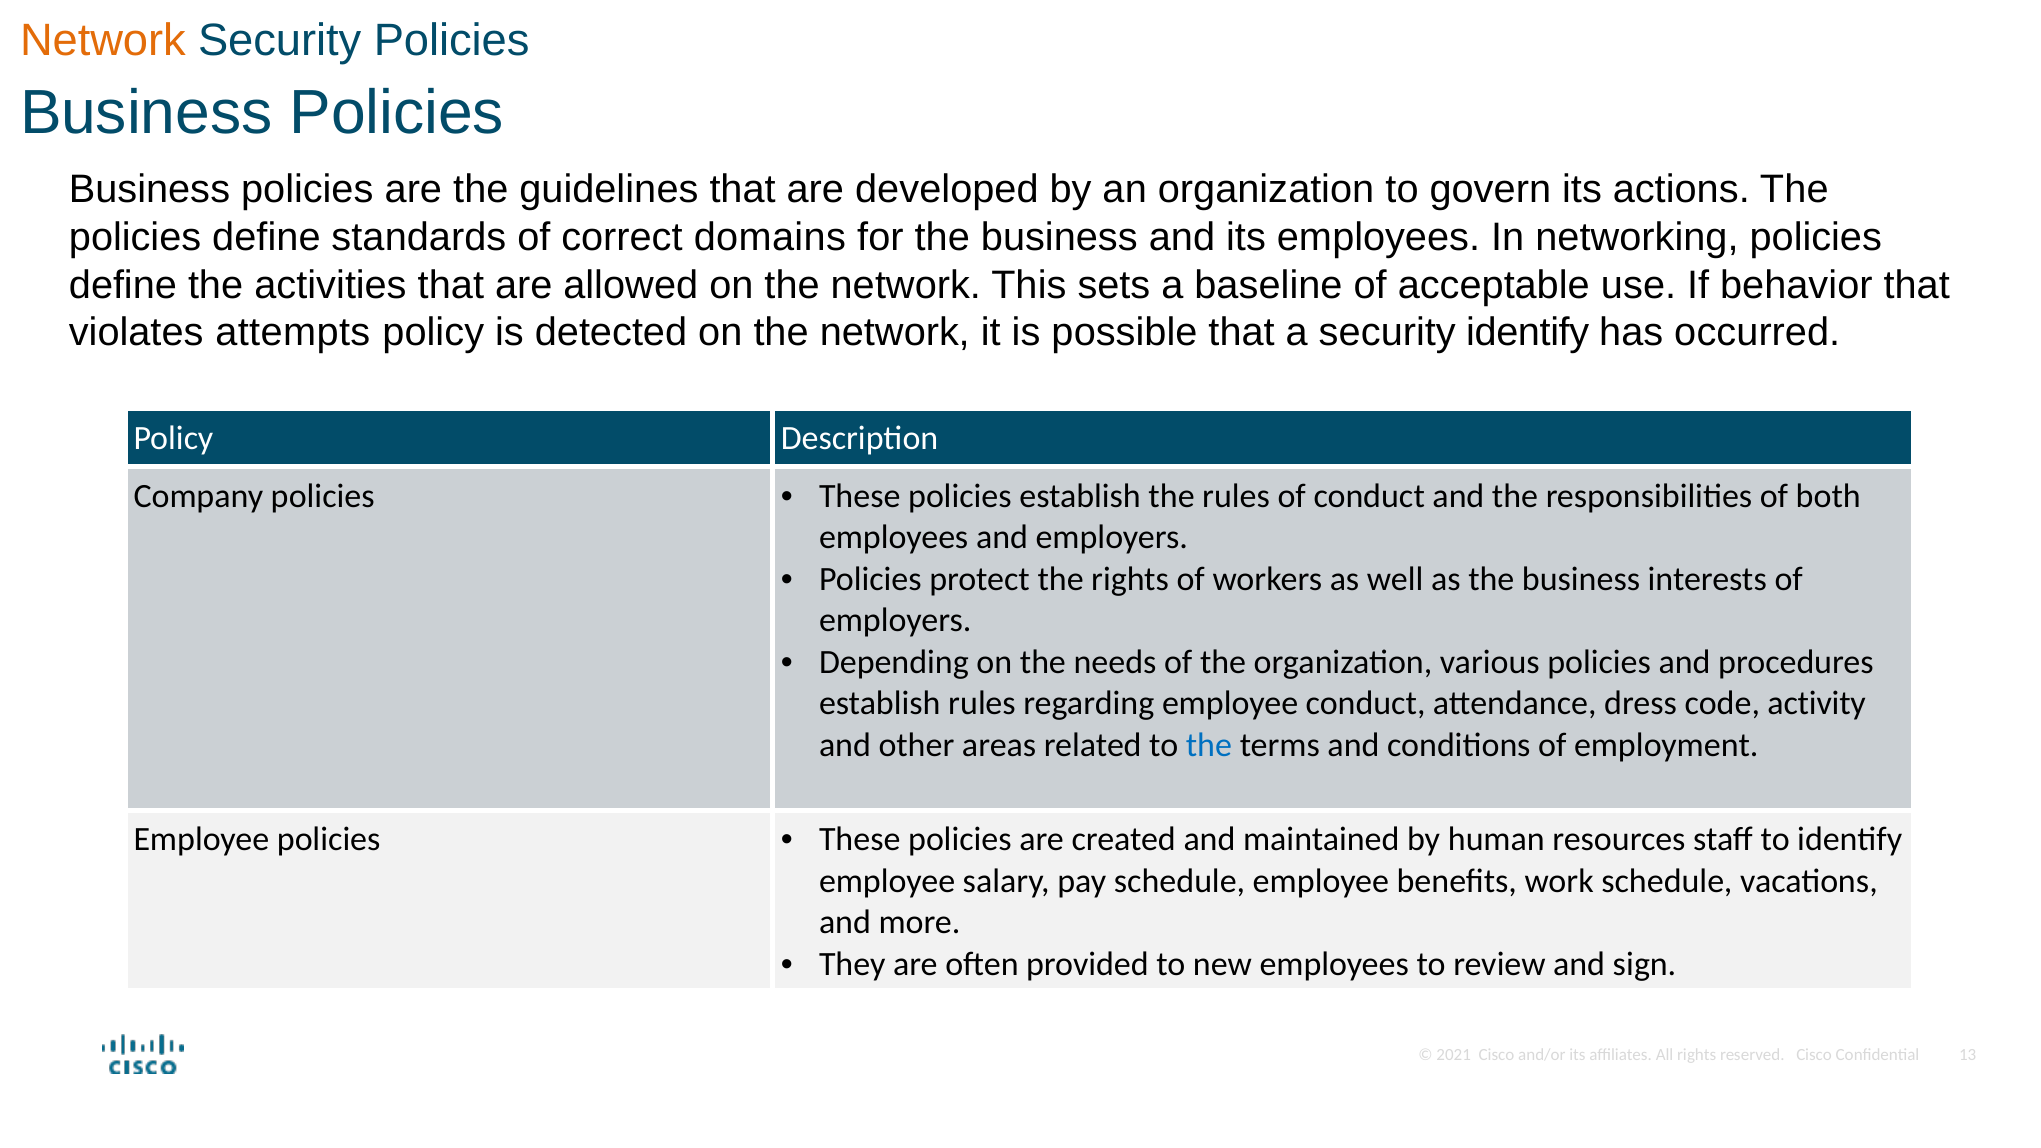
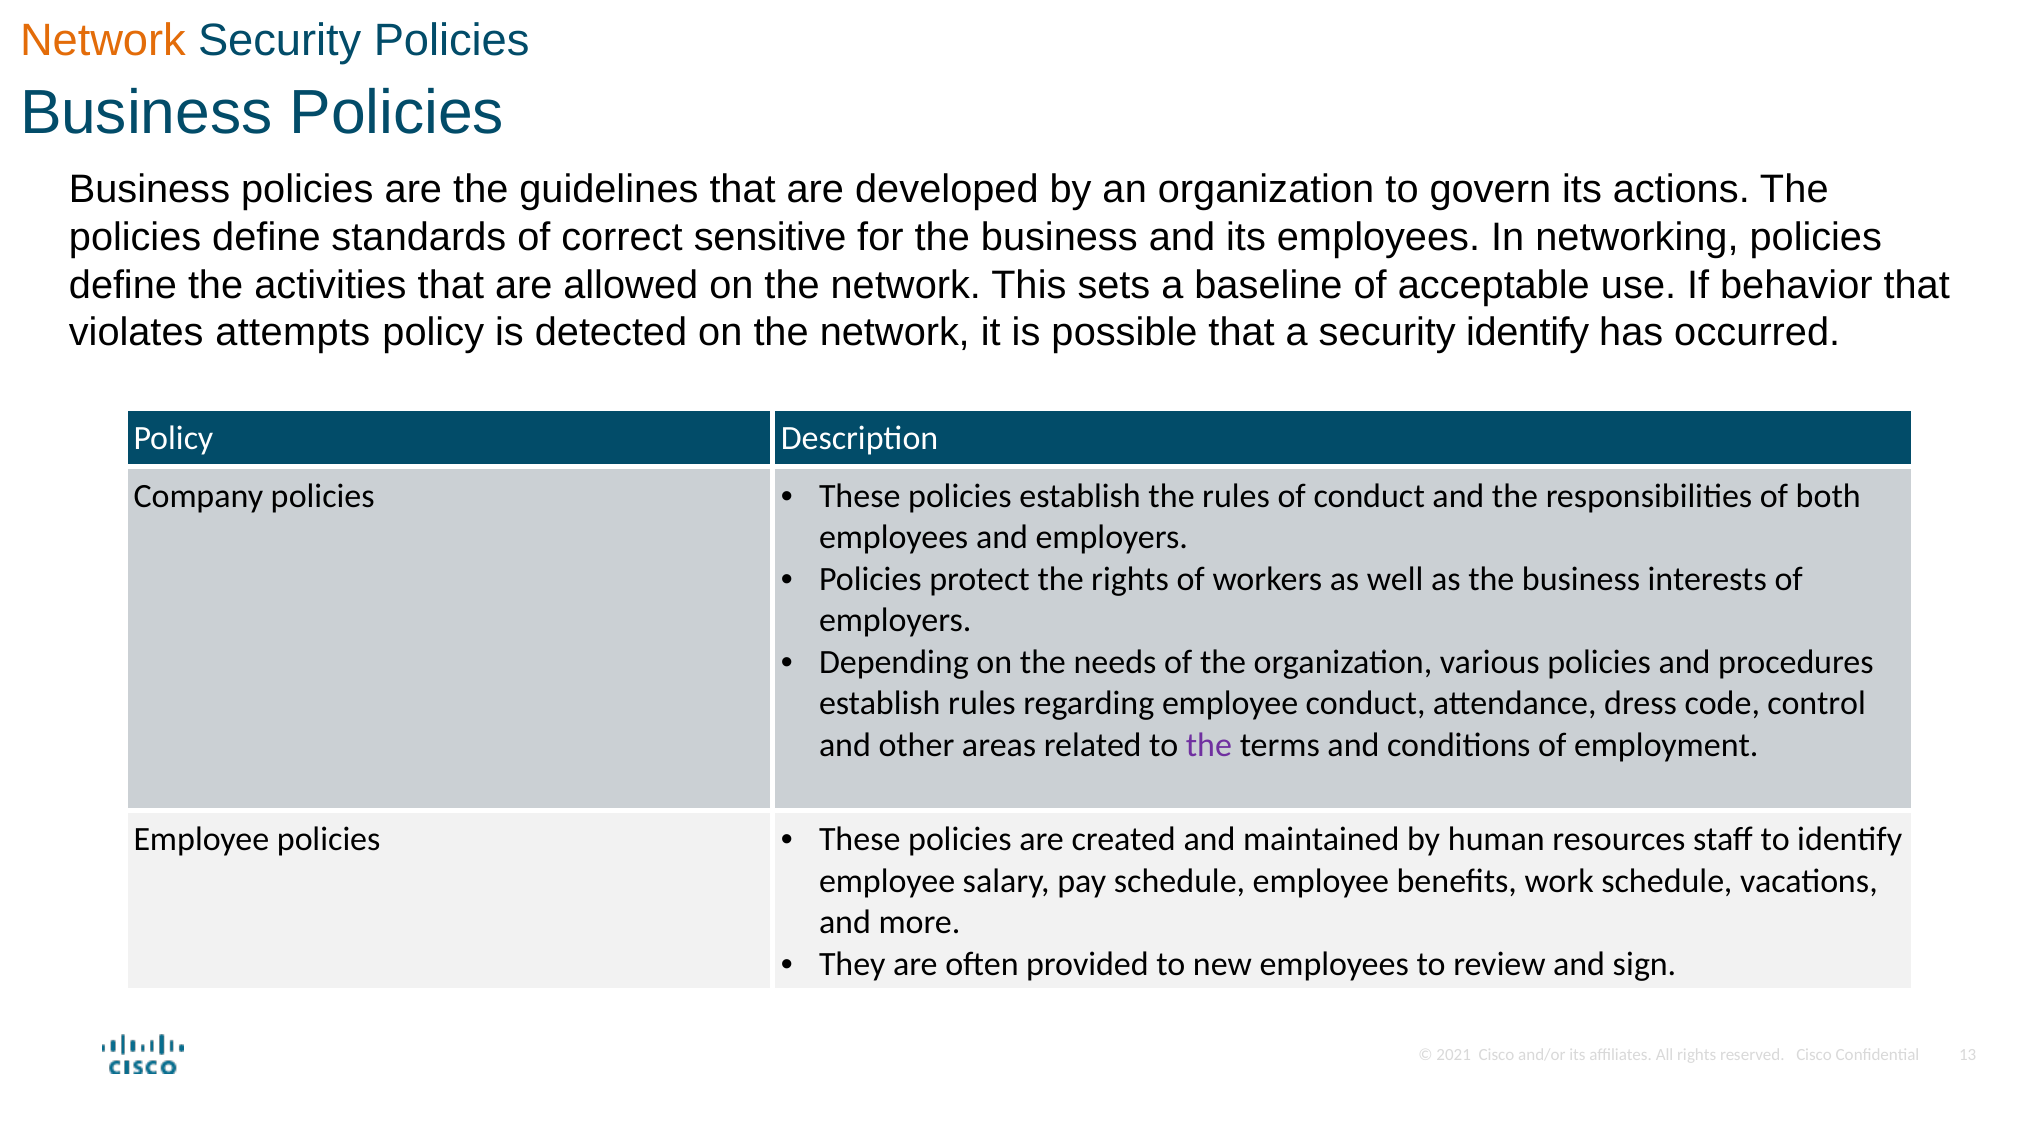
domains: domains -> sensitive
activity: activity -> control
the at (1209, 745) colour: blue -> purple
